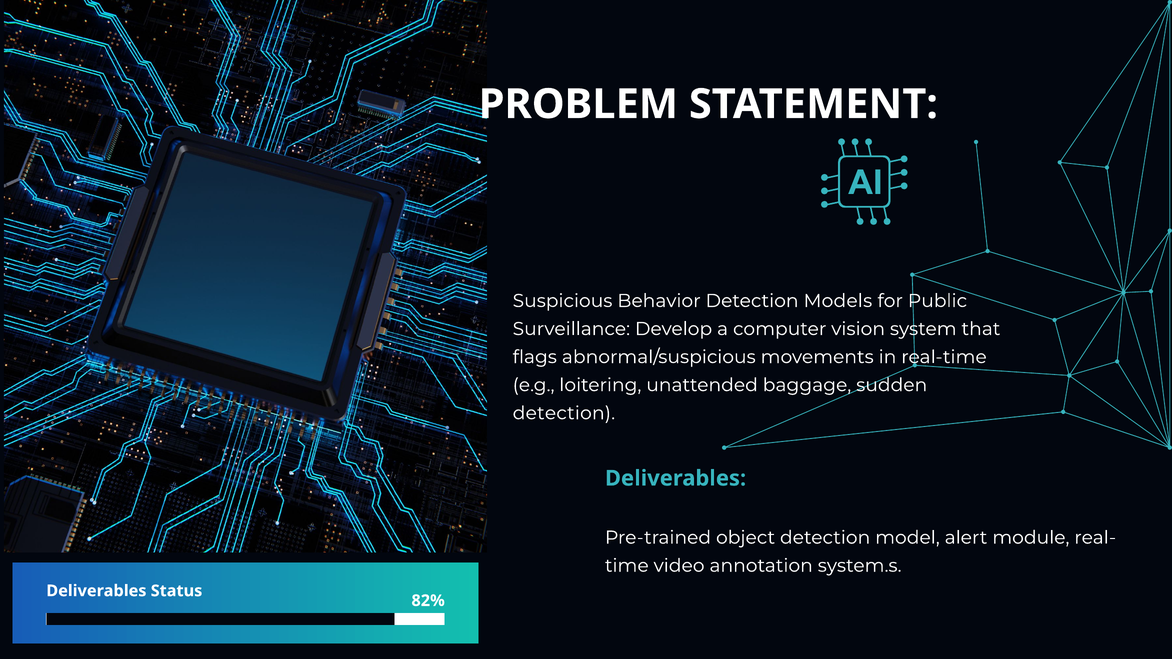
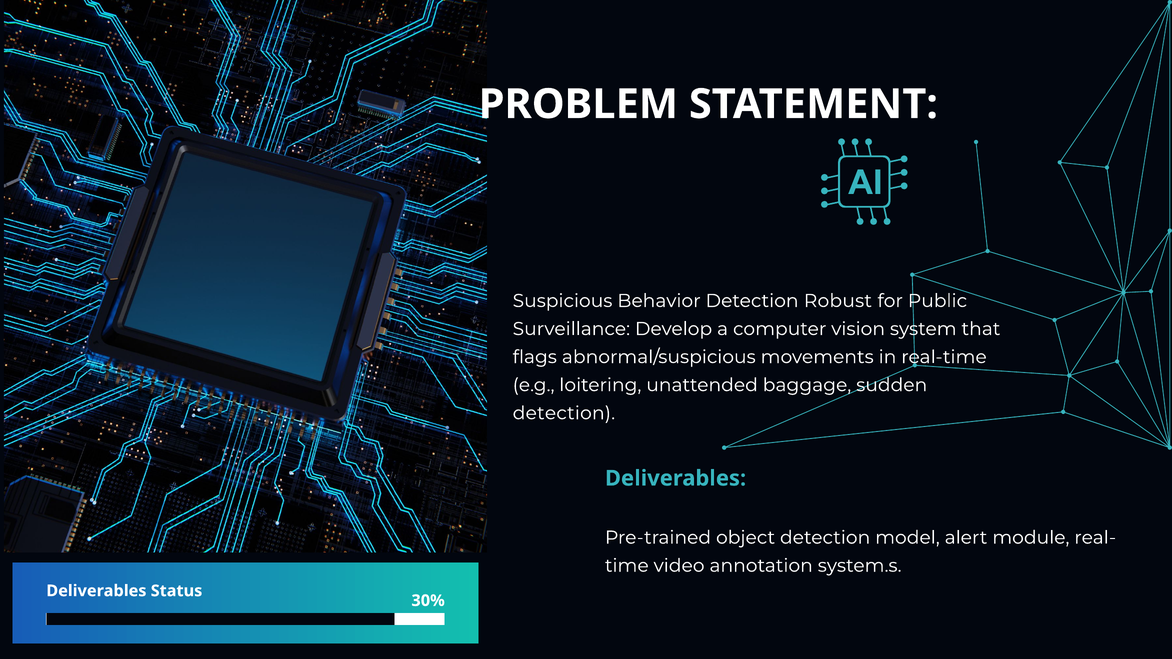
Models: Models -> Robust
82%: 82% -> 30%
